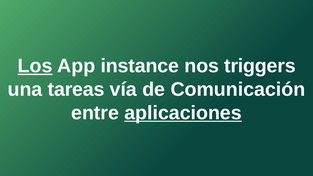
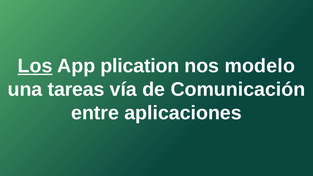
instance: instance -> plication
triggers: triggers -> modelo
aplicaciones underline: present -> none
